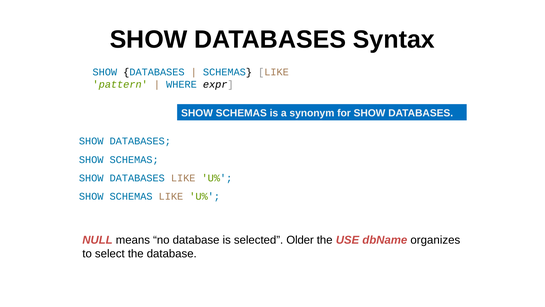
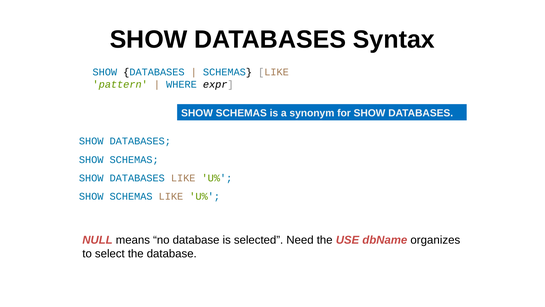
Older: Older -> Need
